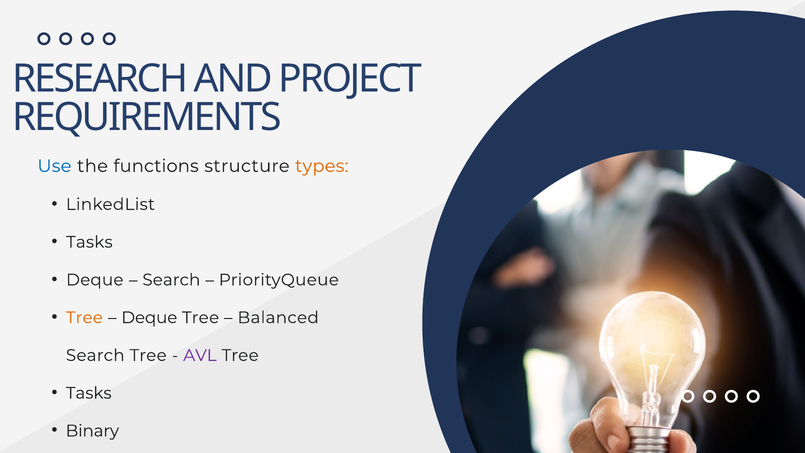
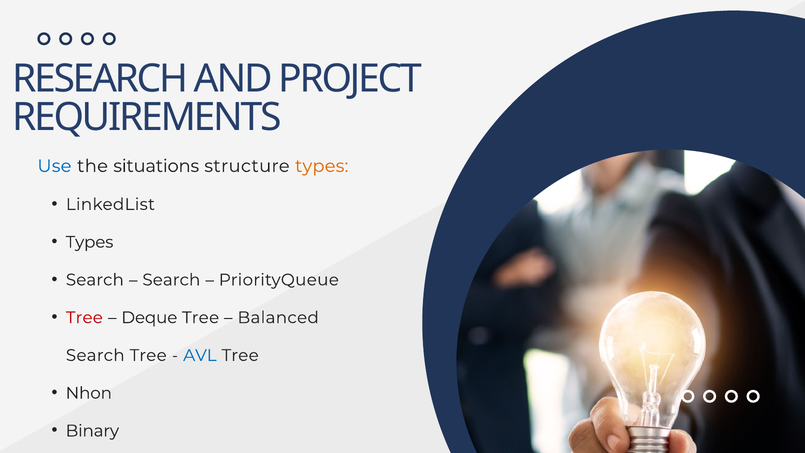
functions: functions -> situations
Tasks at (89, 242): Tasks -> Types
Deque at (95, 280): Deque -> Search
Tree at (84, 317) colour: orange -> red
AVL colour: purple -> blue
Tasks at (89, 393): Tasks -> Nhon
